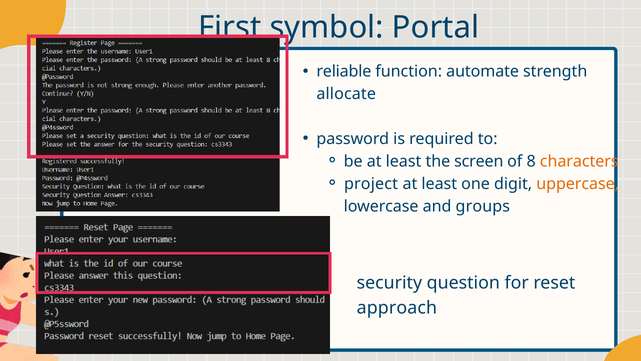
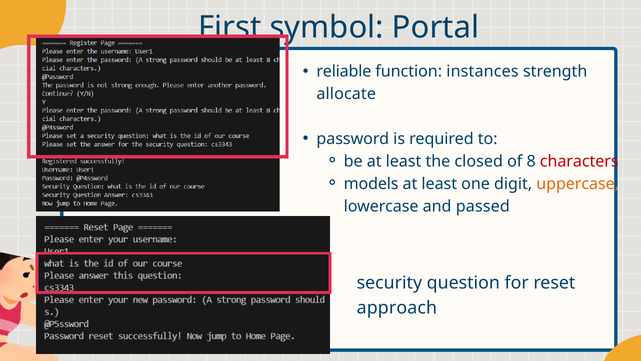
automate: automate -> instances
screen: screen -> closed
characters colour: orange -> red
project: project -> models
groups: groups -> passed
